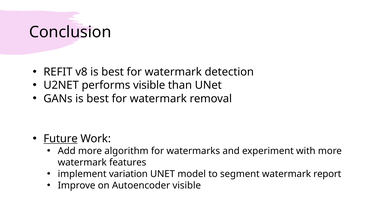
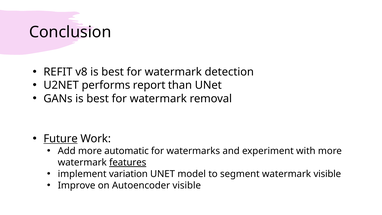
performs visible: visible -> report
algorithm: algorithm -> automatic
features underline: none -> present
watermark report: report -> visible
